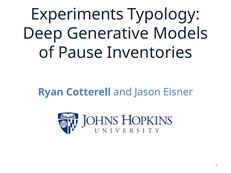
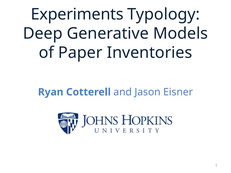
Pause: Pause -> Paper
